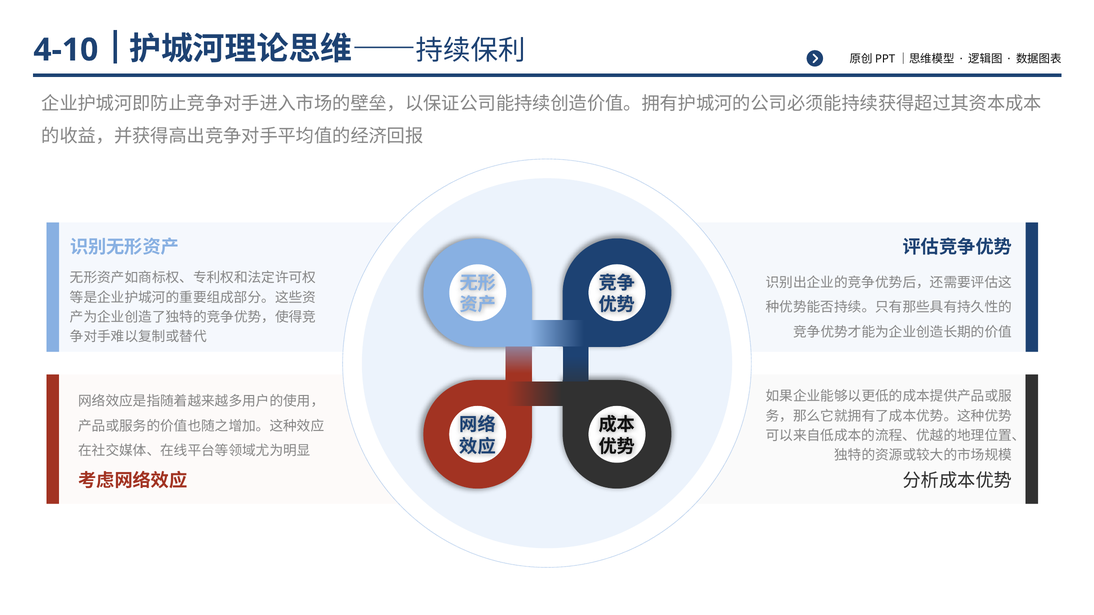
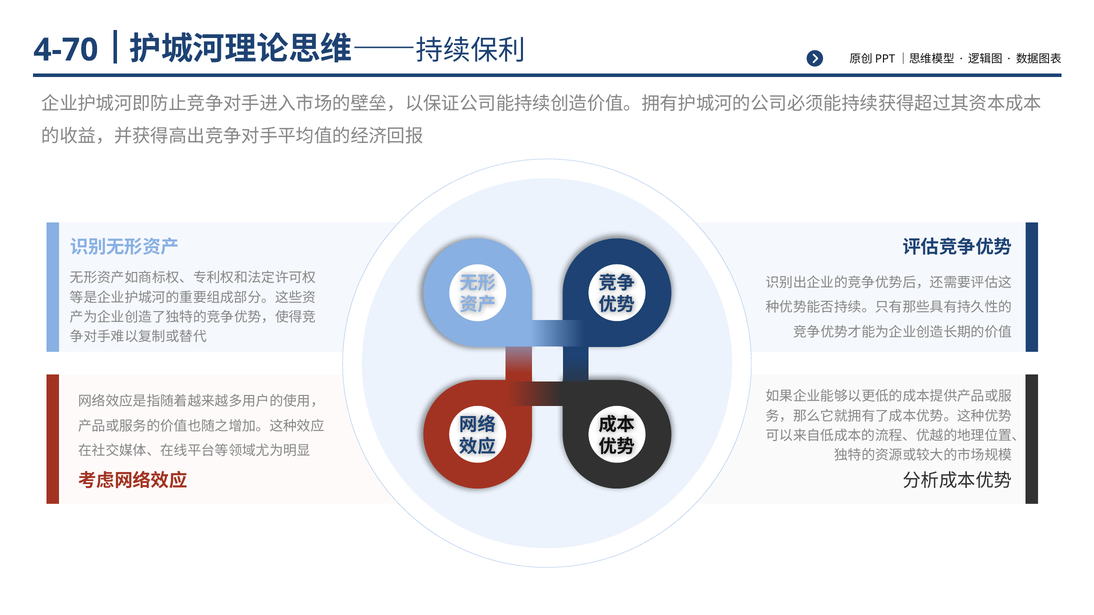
4-10: 4-10 -> 4-70
